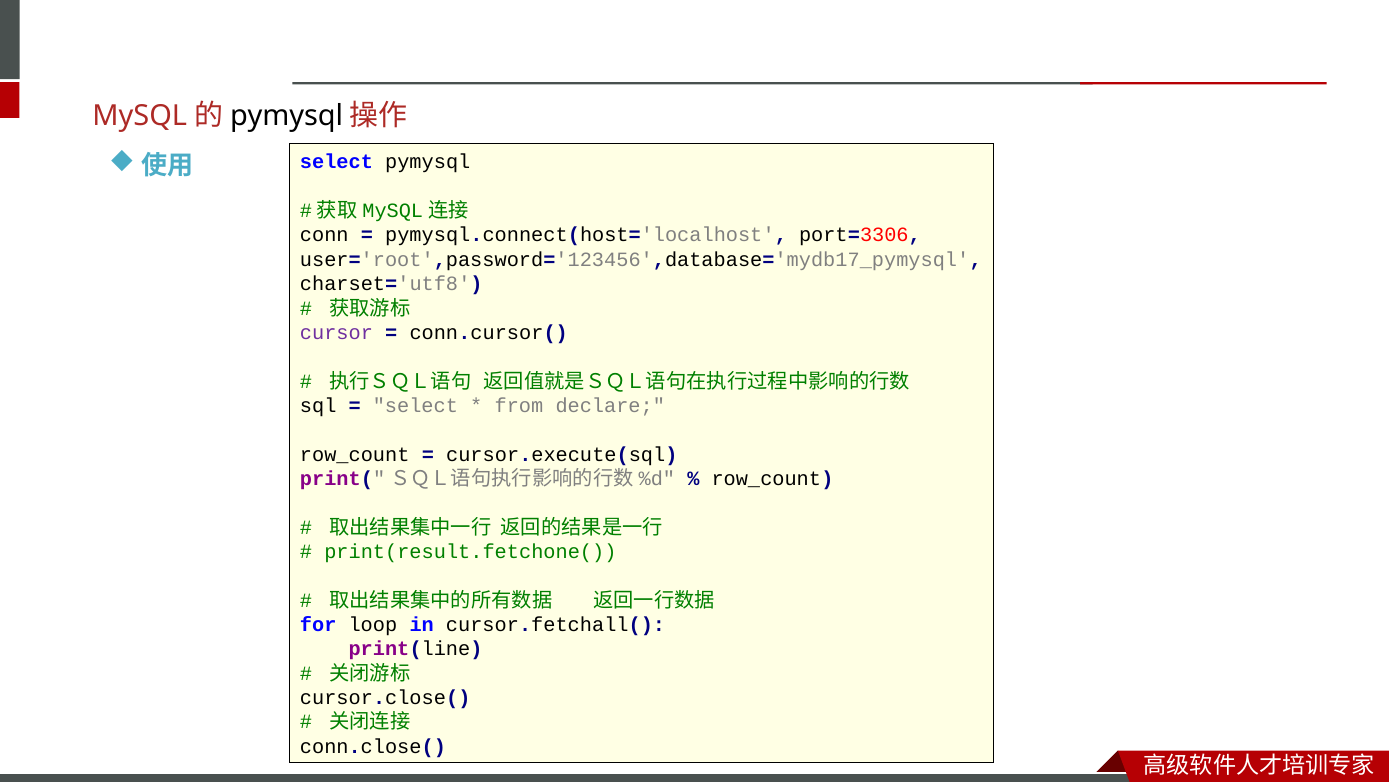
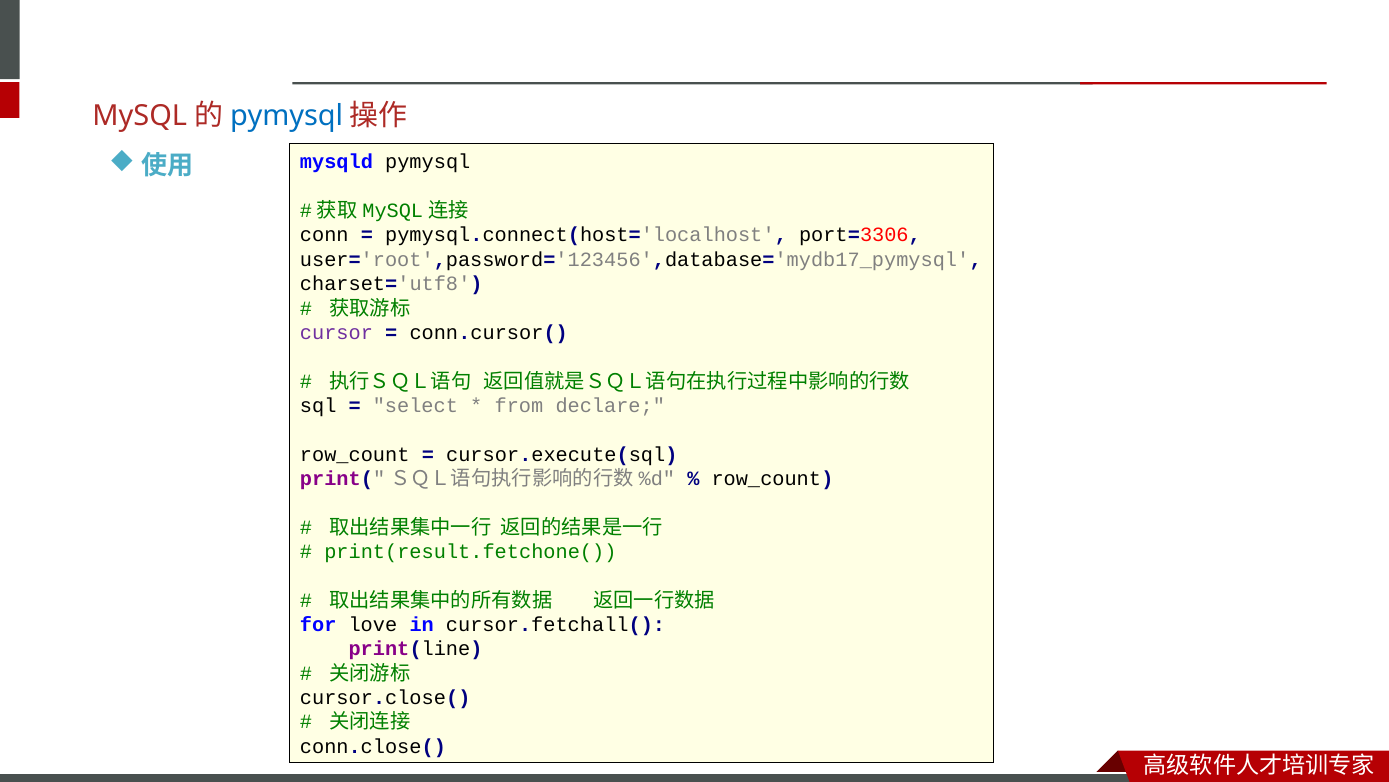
pymysql at (287, 116) colour: black -> blue
select at (336, 162): select -> mysqld
loop: loop -> love
